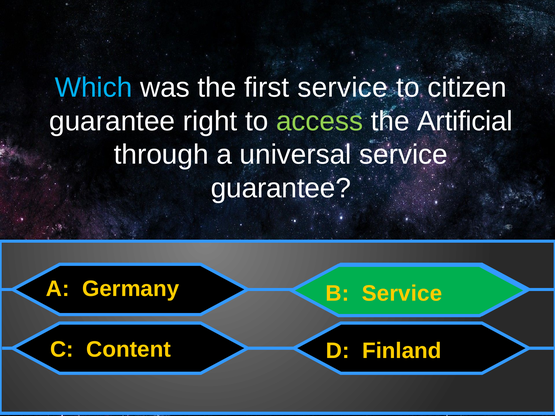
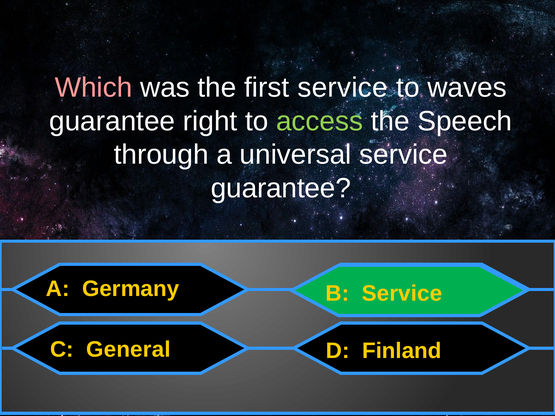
Which colour: light blue -> pink
citizen: citizen -> waves
Artificial: Artificial -> Speech
Content: Content -> General
